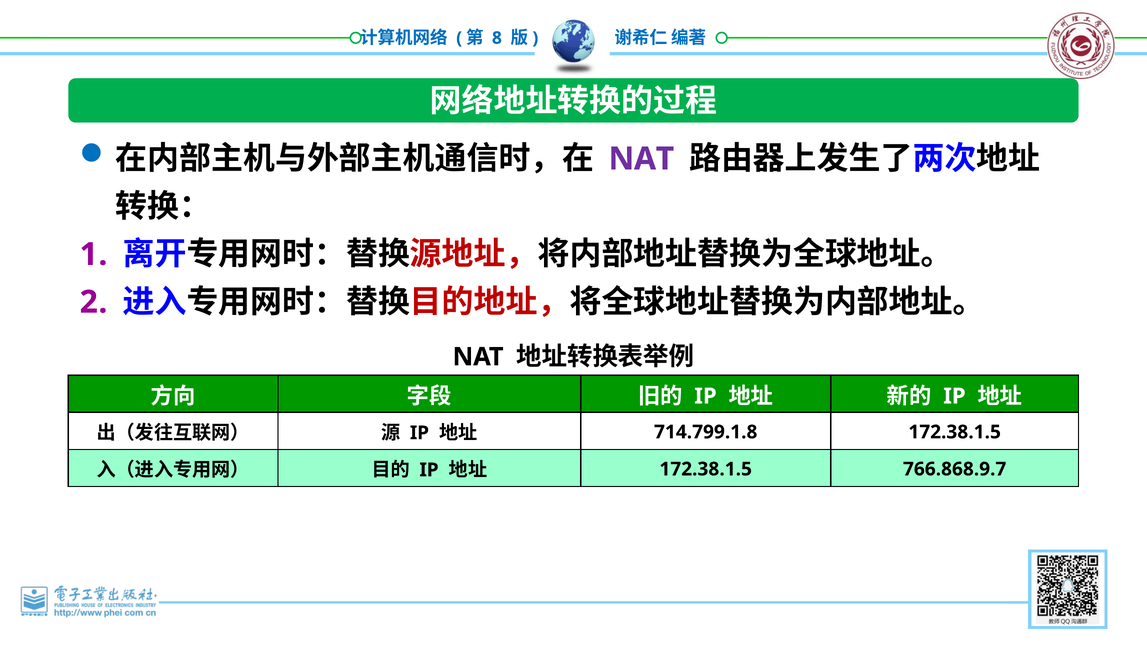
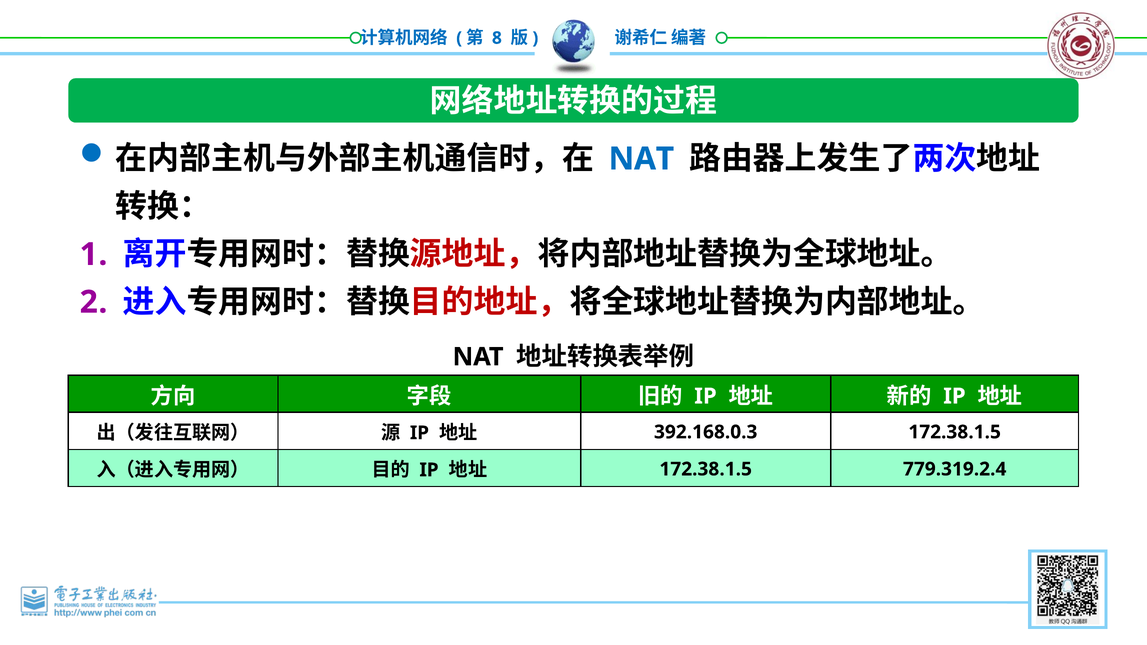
NAT at (641, 159) colour: purple -> blue
714.799.1.8: 714.799.1.8 -> 392.168.0.3
766.868.9.7: 766.868.9.7 -> 779.319.2.4
